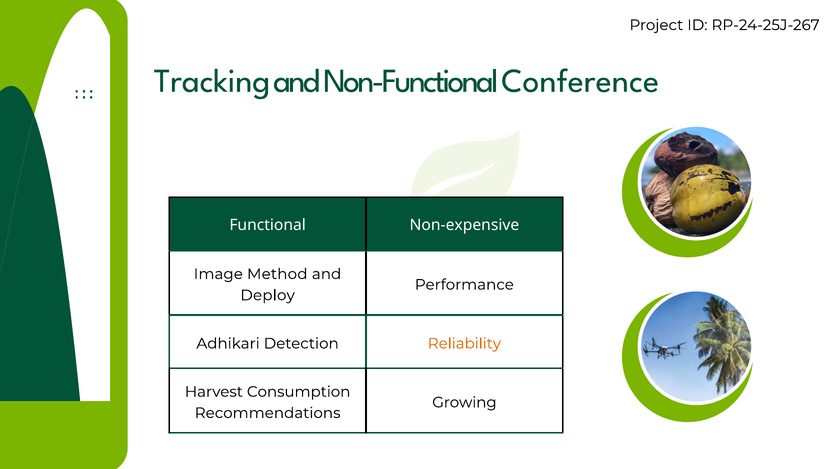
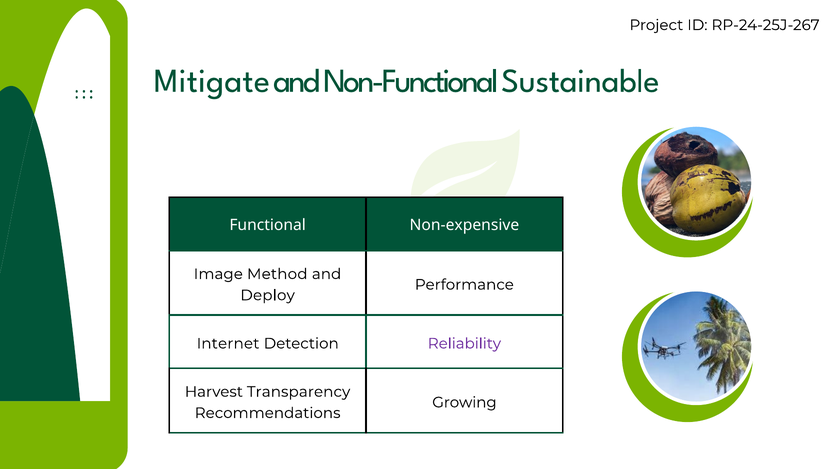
Tracking: Tracking -> Mitigate
Conference: Conference -> Sustainable
Adhikari: Adhikari -> Internet
Reliability colour: orange -> purple
Consumption: Consumption -> Transparency
